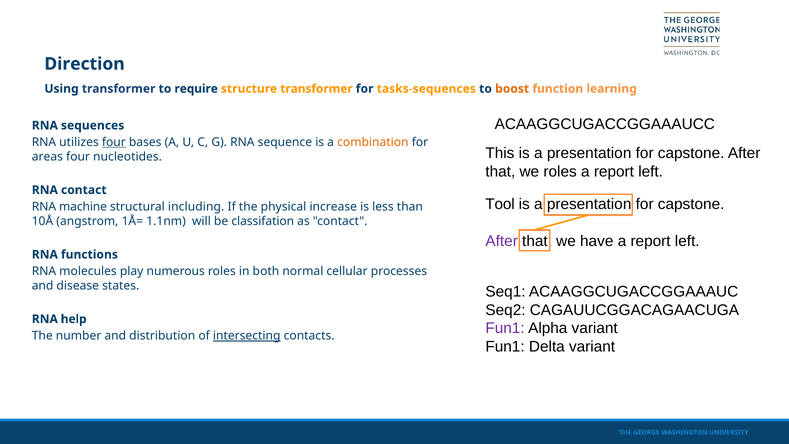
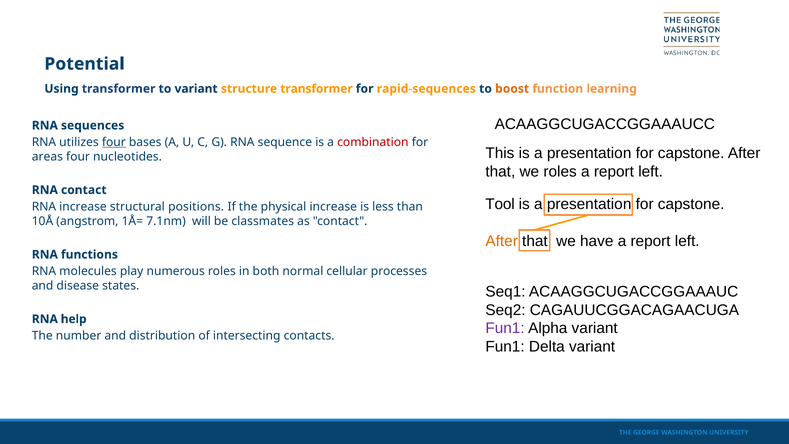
Direction: Direction -> Potential
to require: require -> variant
tasks-sequences: tasks-sequences -> rapid-sequences
combination colour: orange -> red
RNA machine: machine -> increase
including: including -> positions
1.1nm: 1.1nm -> 7.1nm
classifation: classifation -> classmates
After at (502, 241) colour: purple -> orange
intersecting underline: present -> none
